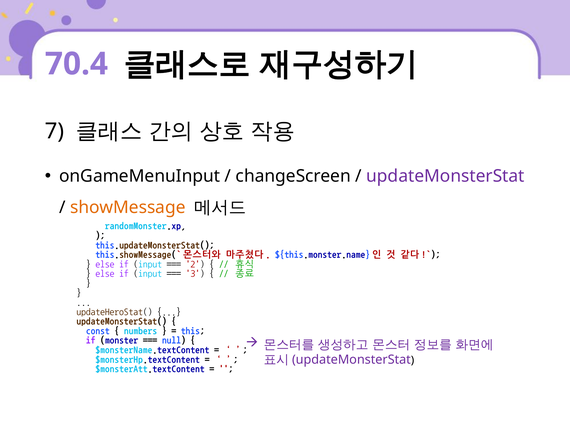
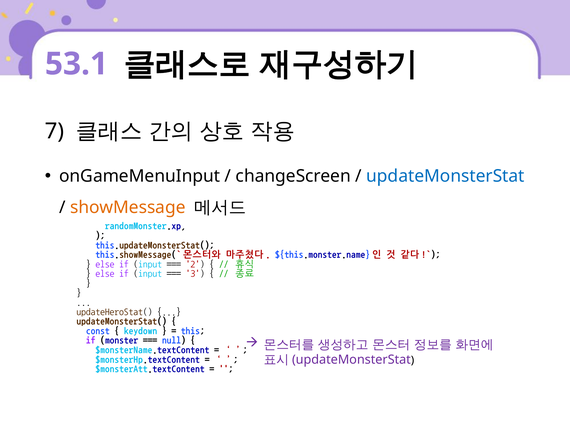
70.4: 70.4 -> 53.1
updateMonsterStat colour: purple -> blue
numbers: numbers -> keydown
